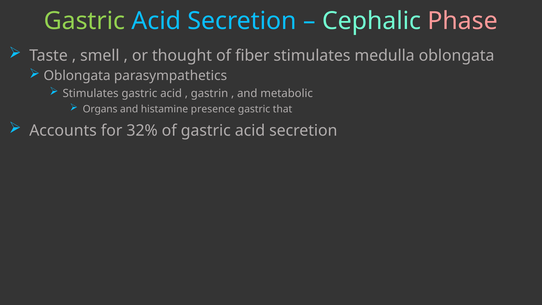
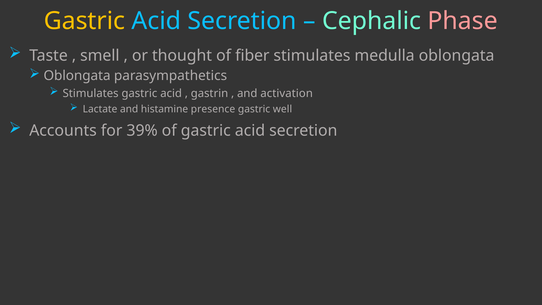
Gastric at (84, 21) colour: light green -> yellow
metabolic: metabolic -> activation
Organs: Organs -> Lactate
that: that -> well
32%: 32% -> 39%
